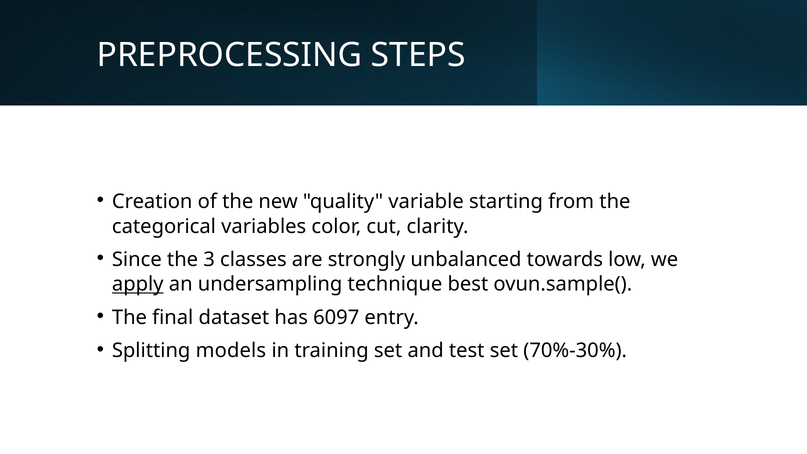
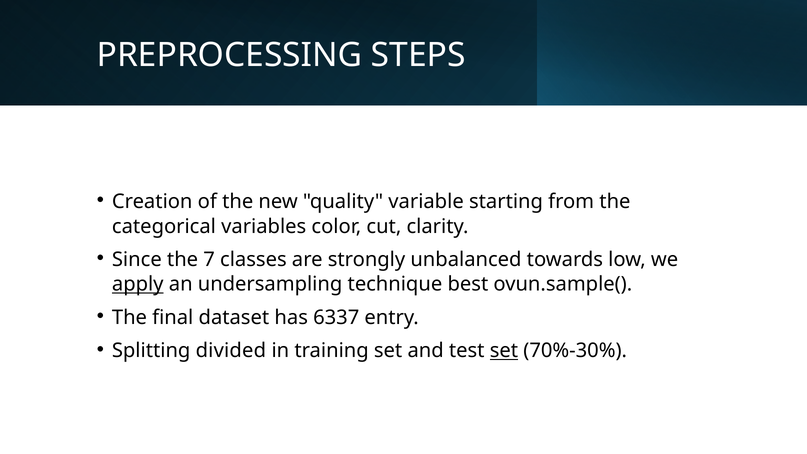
3: 3 -> 7
6097: 6097 -> 6337
models: models -> divided
set at (504, 351) underline: none -> present
